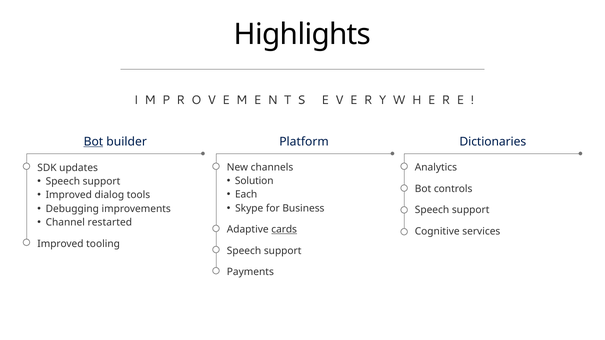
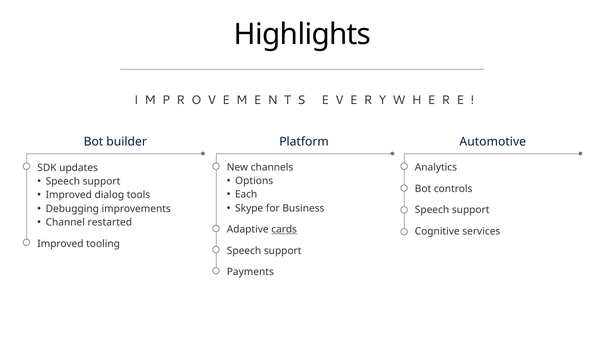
Bot at (93, 142) underline: present -> none
Dictionaries: Dictionaries -> Automotive
Solution: Solution -> Options
